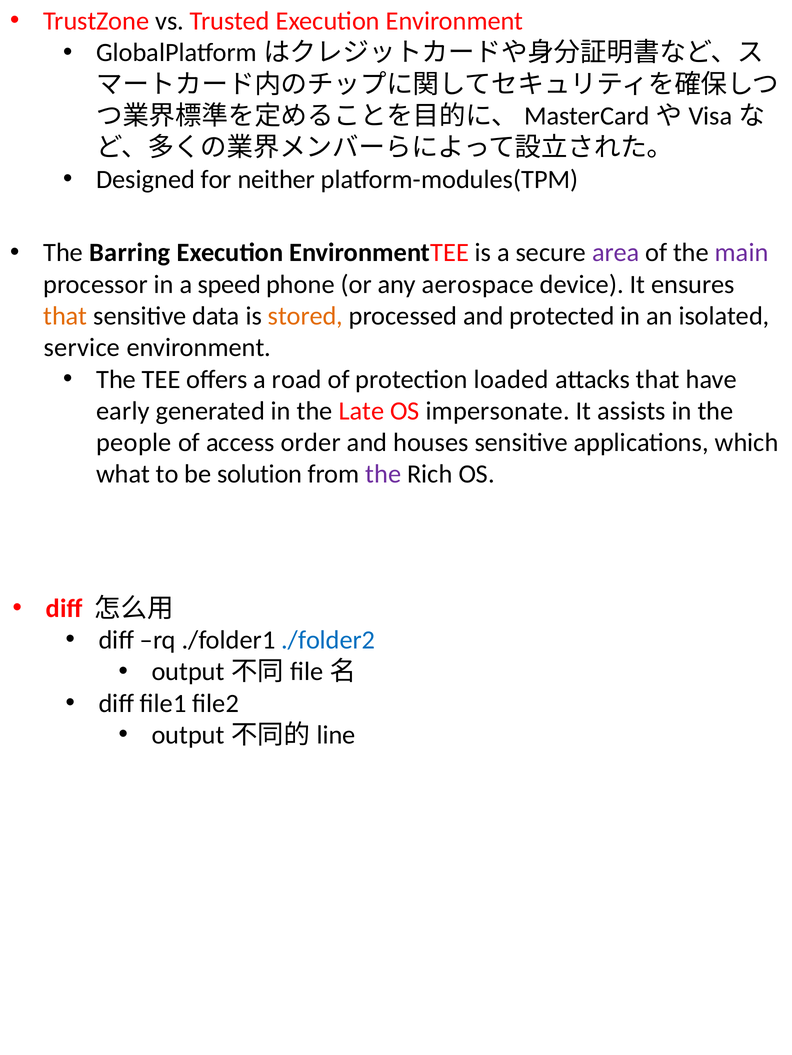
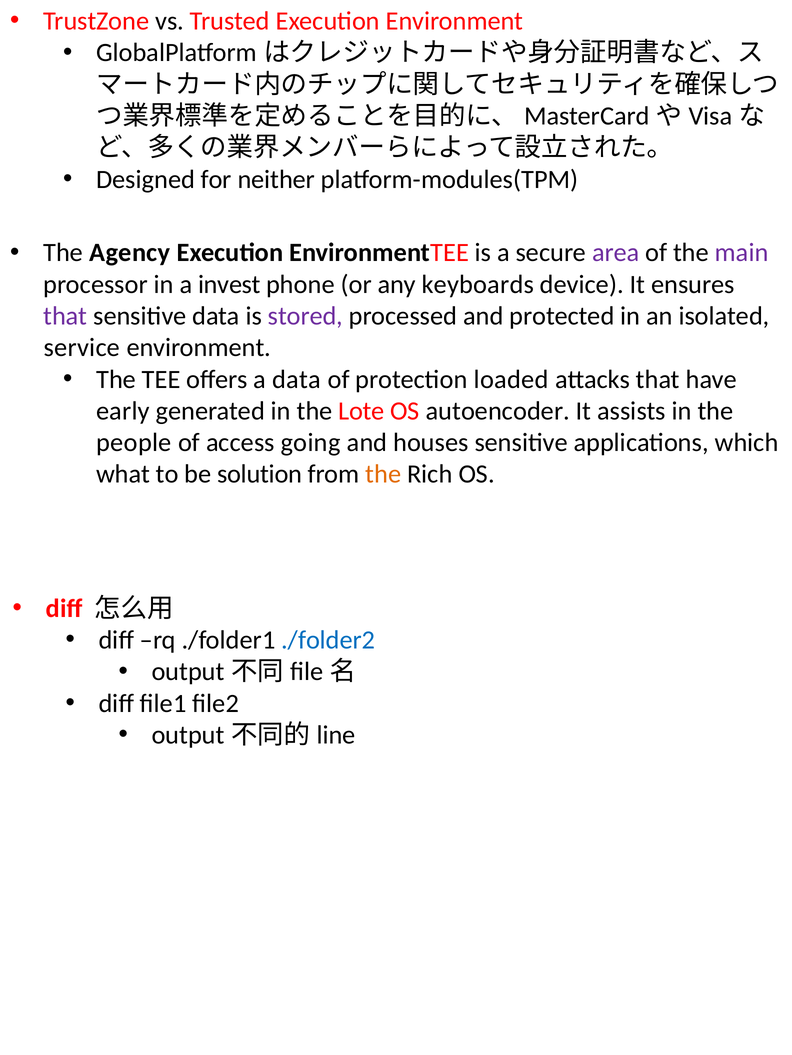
Barring: Barring -> Agency
speed: speed -> invest
aerospace: aerospace -> keyboards
that at (65, 316) colour: orange -> purple
stored colour: orange -> purple
a road: road -> data
Late: Late -> Lote
impersonate: impersonate -> autoencoder
order: order -> going
the at (383, 475) colour: purple -> orange
